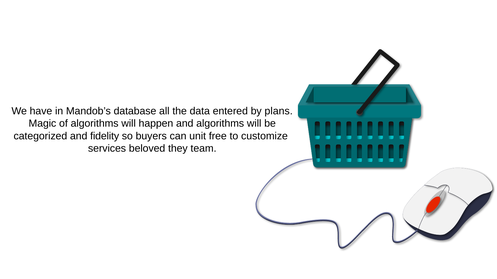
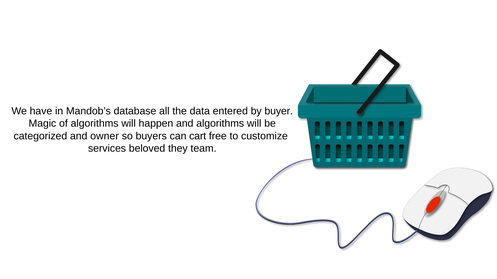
plans: plans -> buyer
fidelity: fidelity -> owner
unit: unit -> cart
